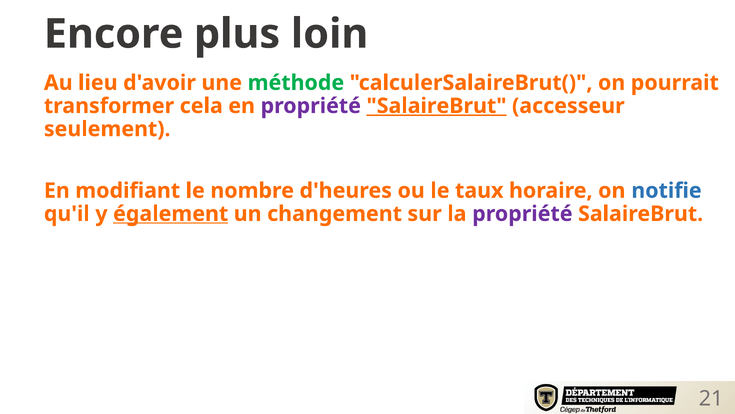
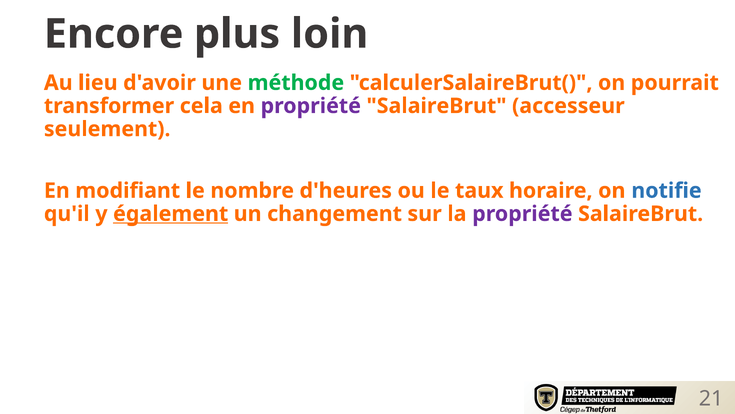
SalaireBrut at (436, 106) underline: present -> none
